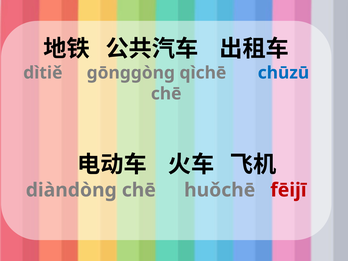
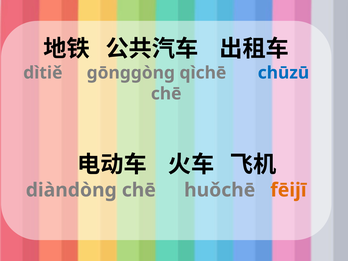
fēijī colour: red -> orange
